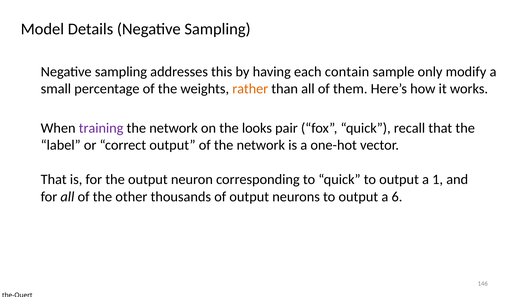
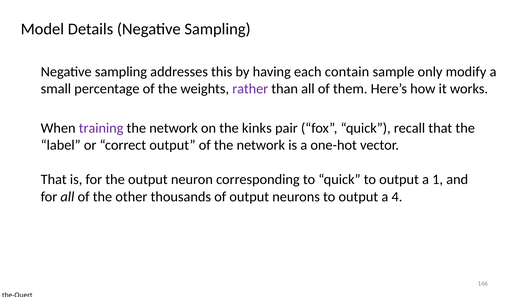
rather colour: orange -> purple
looks: looks -> kinks
6: 6 -> 4
